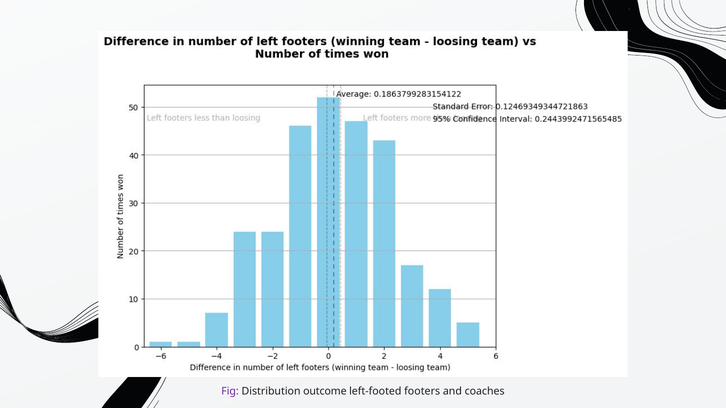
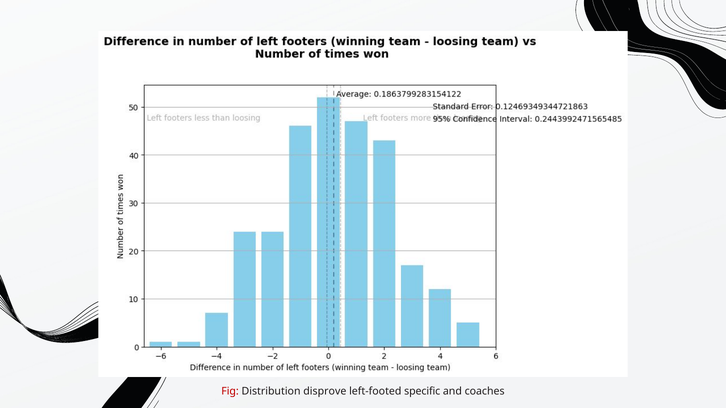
Fig colour: purple -> red
outcome: outcome -> disprove
footers: footers -> specific
